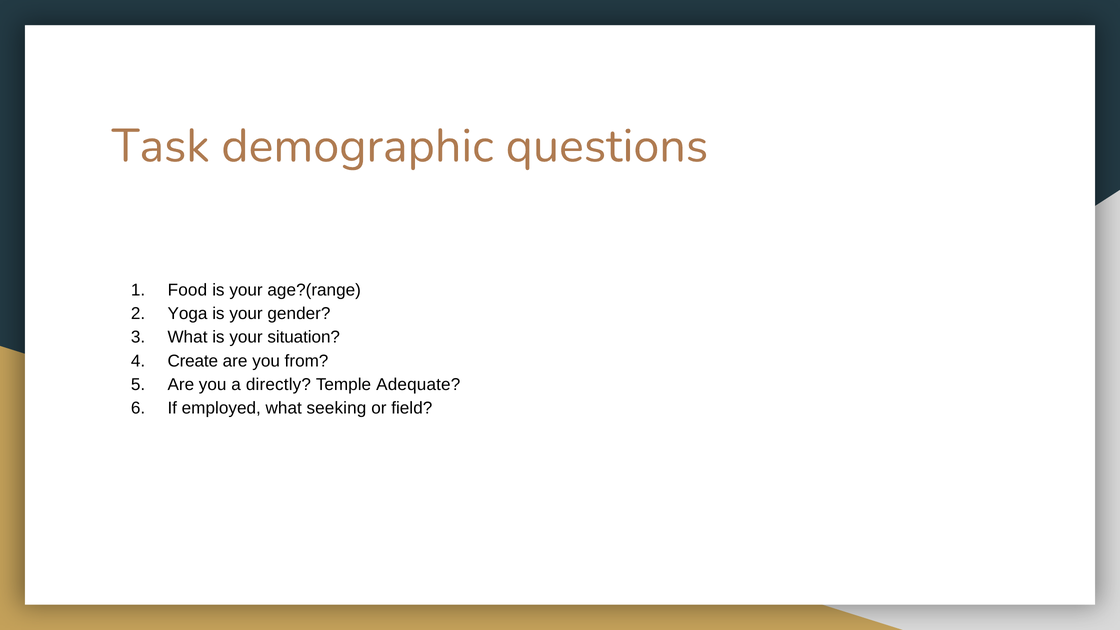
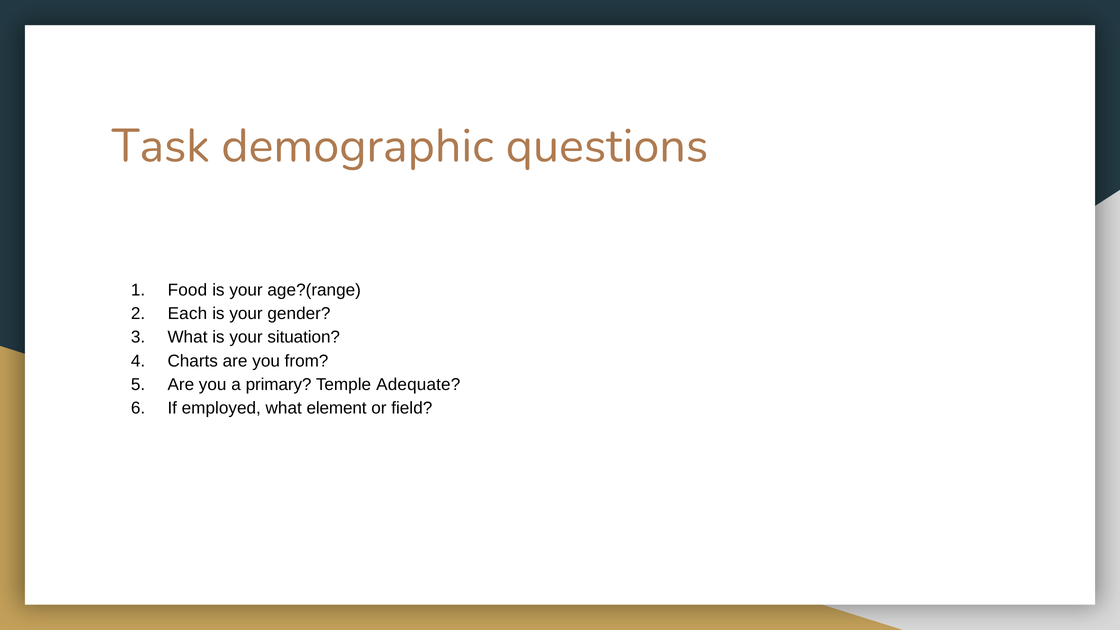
Yoga: Yoga -> Each
Create: Create -> Charts
directly: directly -> primary
seeking: seeking -> element
